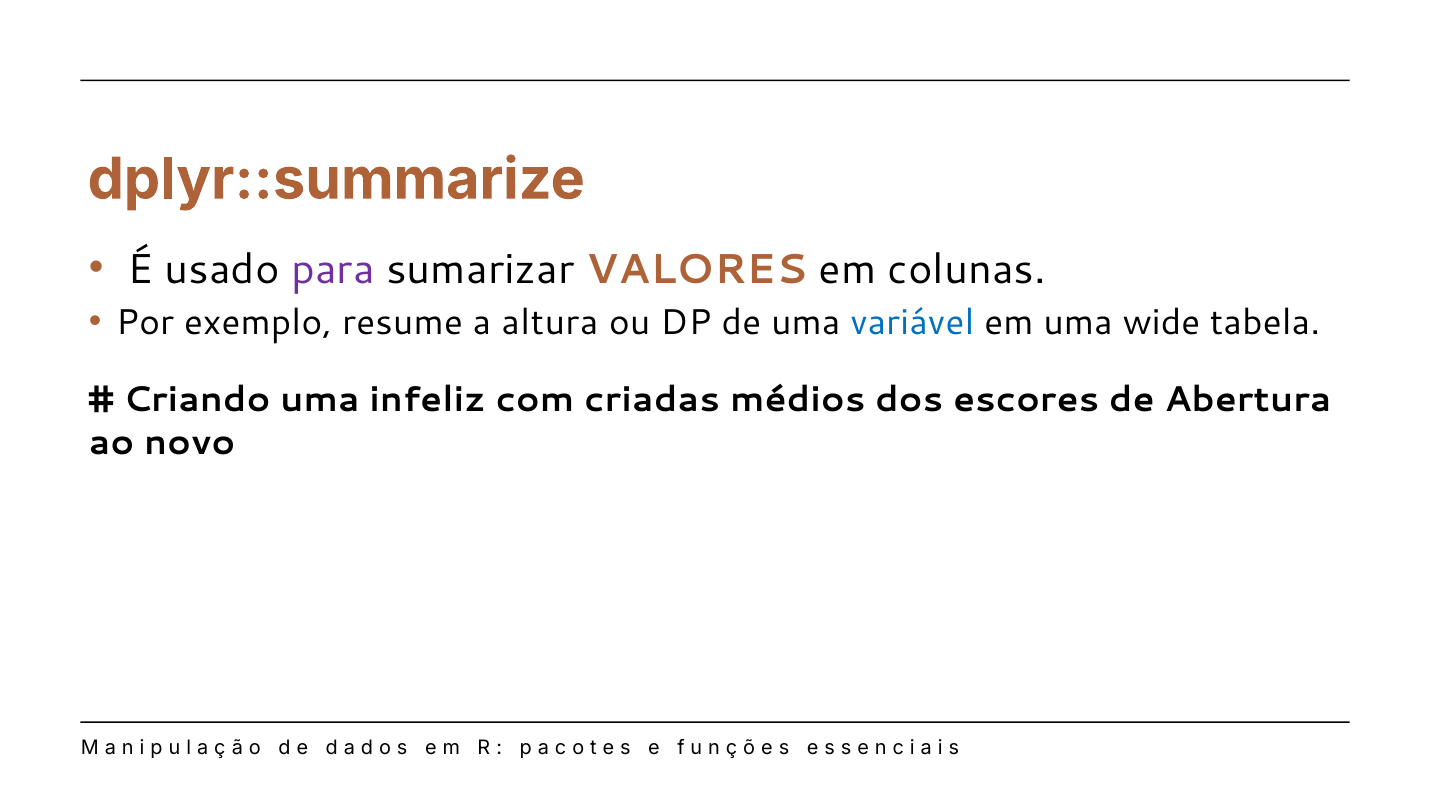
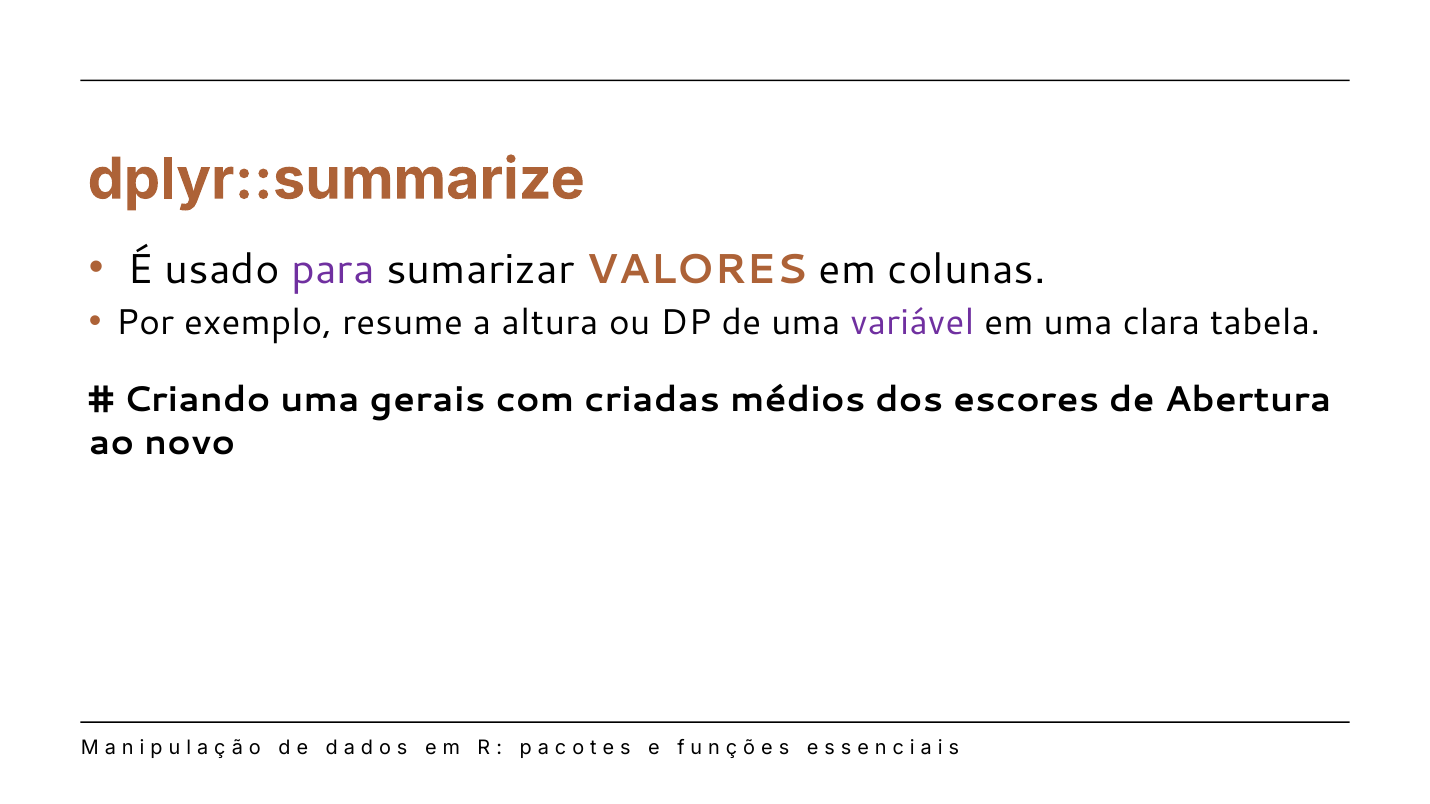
variável colour: blue -> purple
wide: wide -> clara
infeliz: infeliz -> gerais
